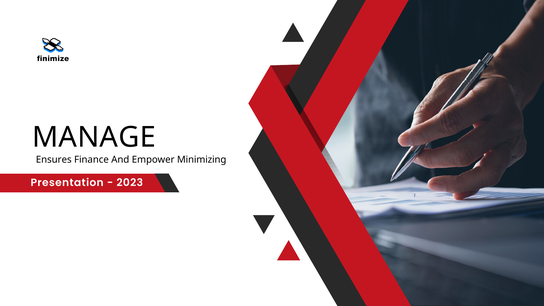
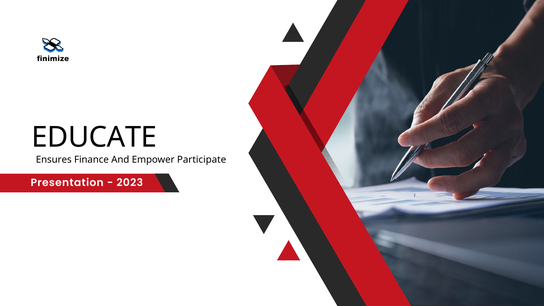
MANAGE: MANAGE -> EDUCATE
Minimizing: Minimizing -> Participate
